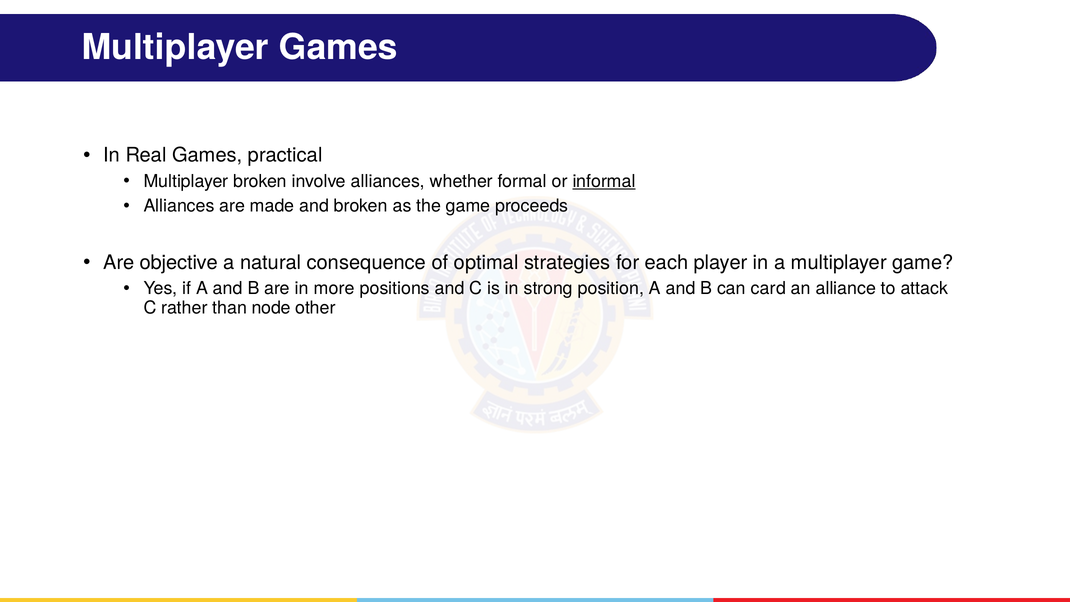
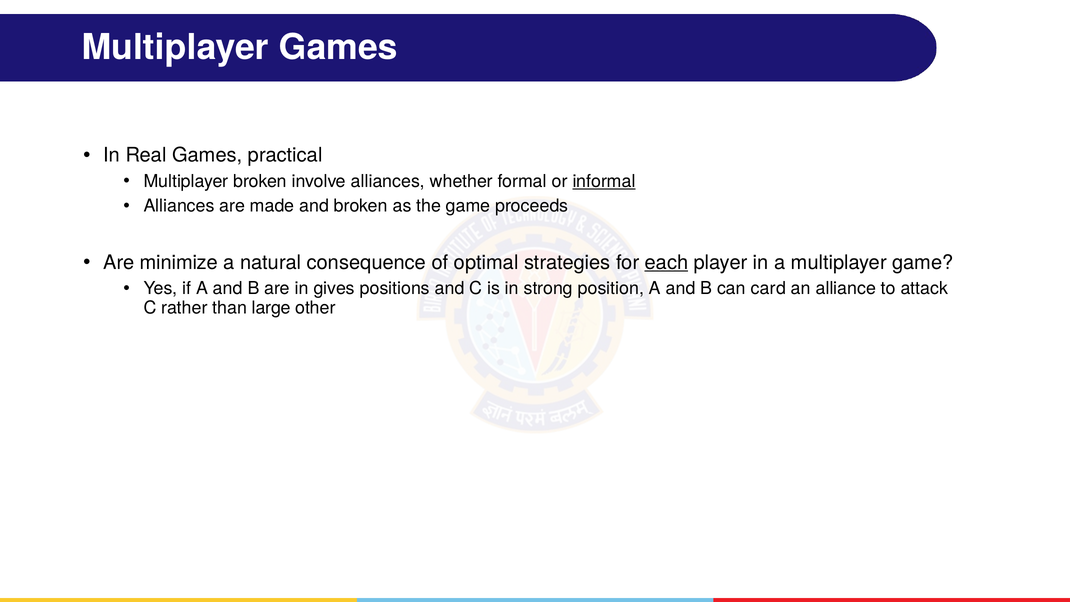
objective: objective -> minimize
each underline: none -> present
more: more -> gives
node: node -> large
